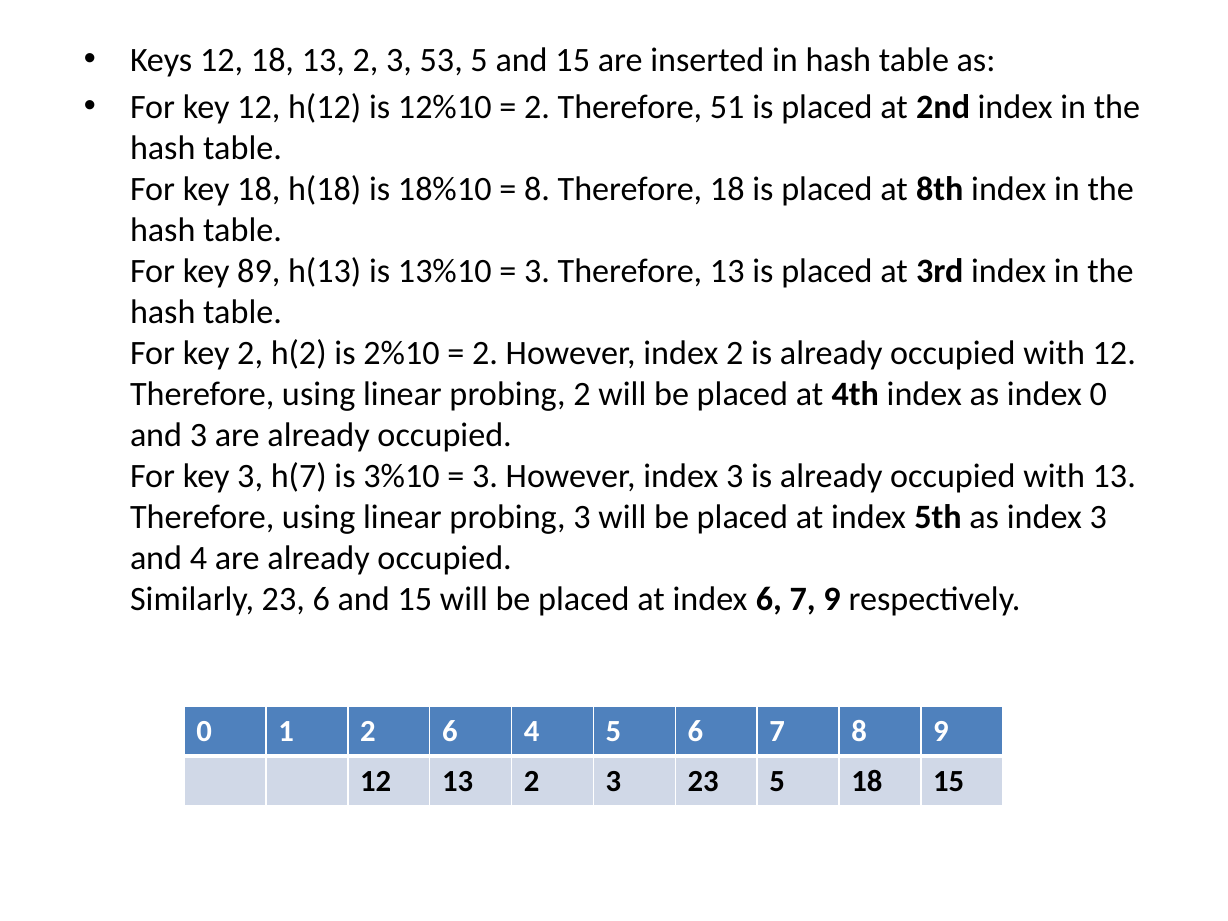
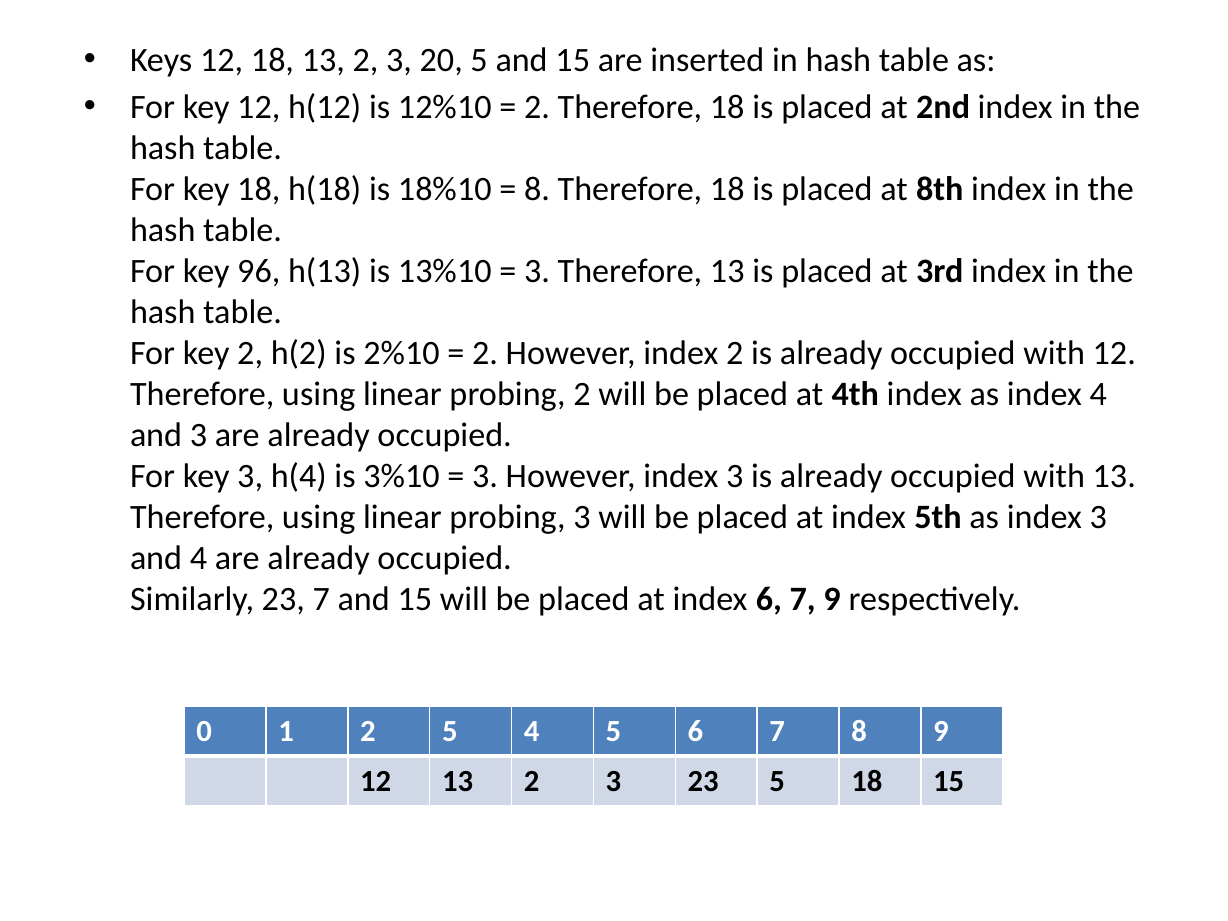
53: 53 -> 20
2 Therefore 51: 51 -> 18
89: 89 -> 96
index 0: 0 -> 4
h(7: h(7 -> h(4
23 6: 6 -> 7
2 6: 6 -> 5
